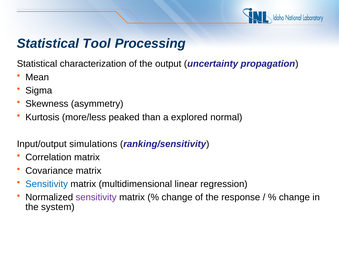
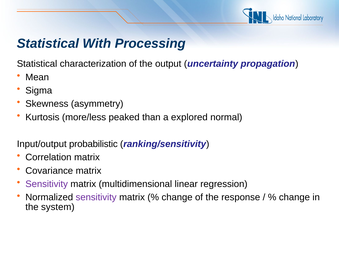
Tool: Tool -> With
simulations: simulations -> probabilistic
Sensitivity at (47, 184) colour: blue -> purple
